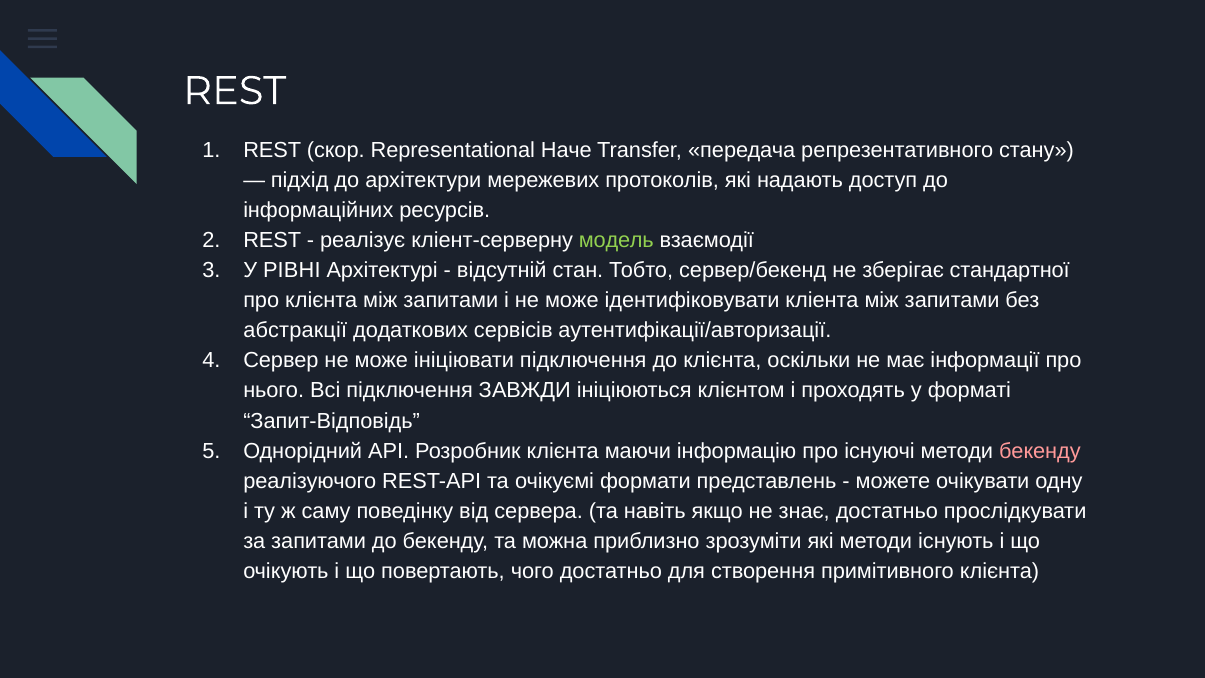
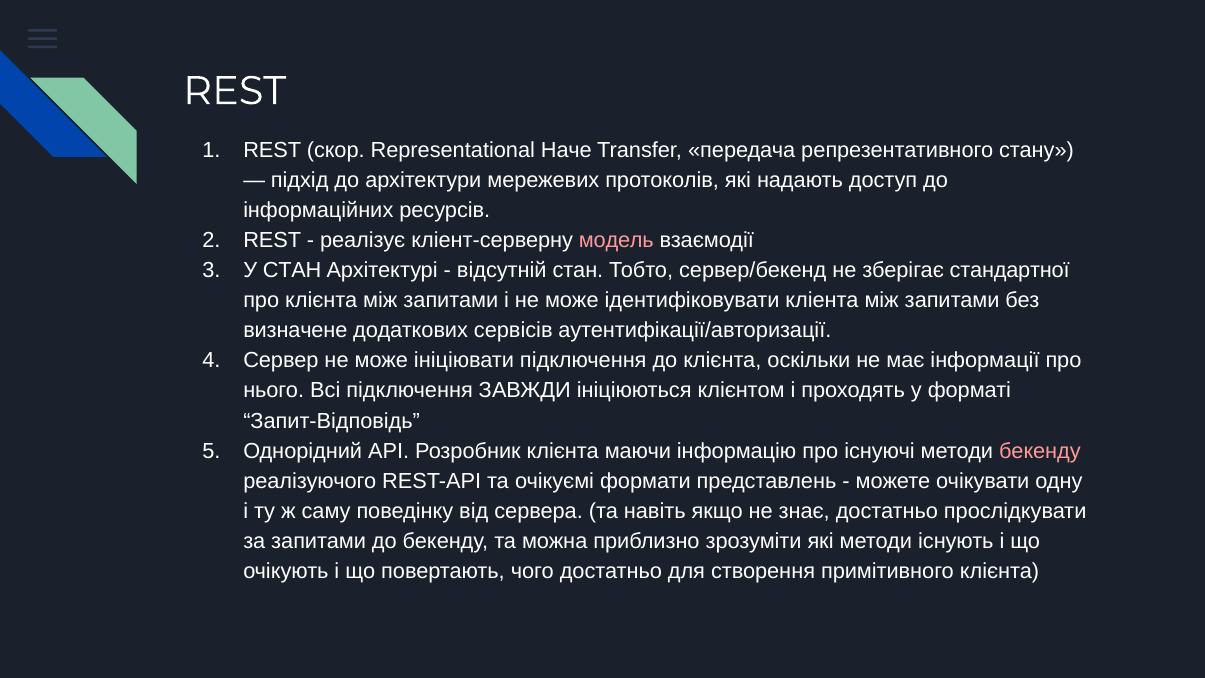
модель colour: light green -> pink
У РІВНІ: РІВНІ -> СТАН
абстракції: абстракції -> визначене
